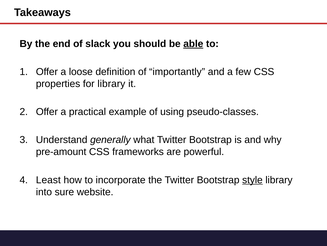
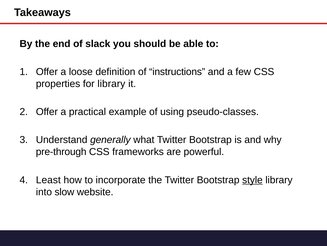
able underline: present -> none
importantly: importantly -> instructions
pre-amount: pre-amount -> pre-through
sure: sure -> slow
